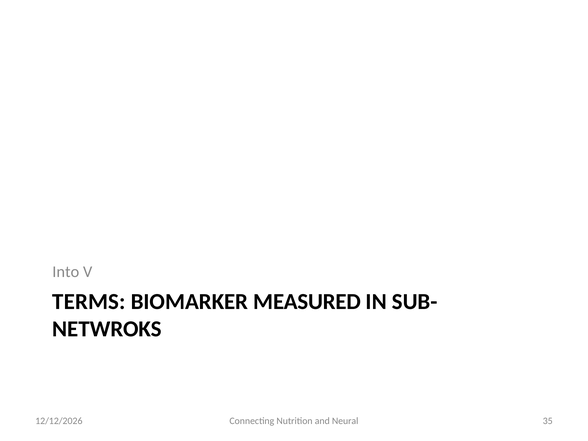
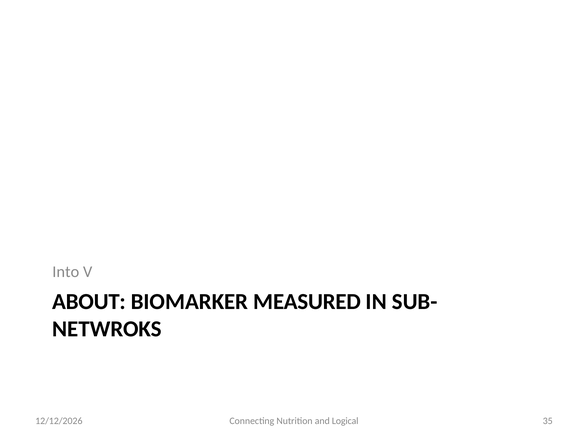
TERMS: TERMS -> ABOUT
Neural: Neural -> Logical
